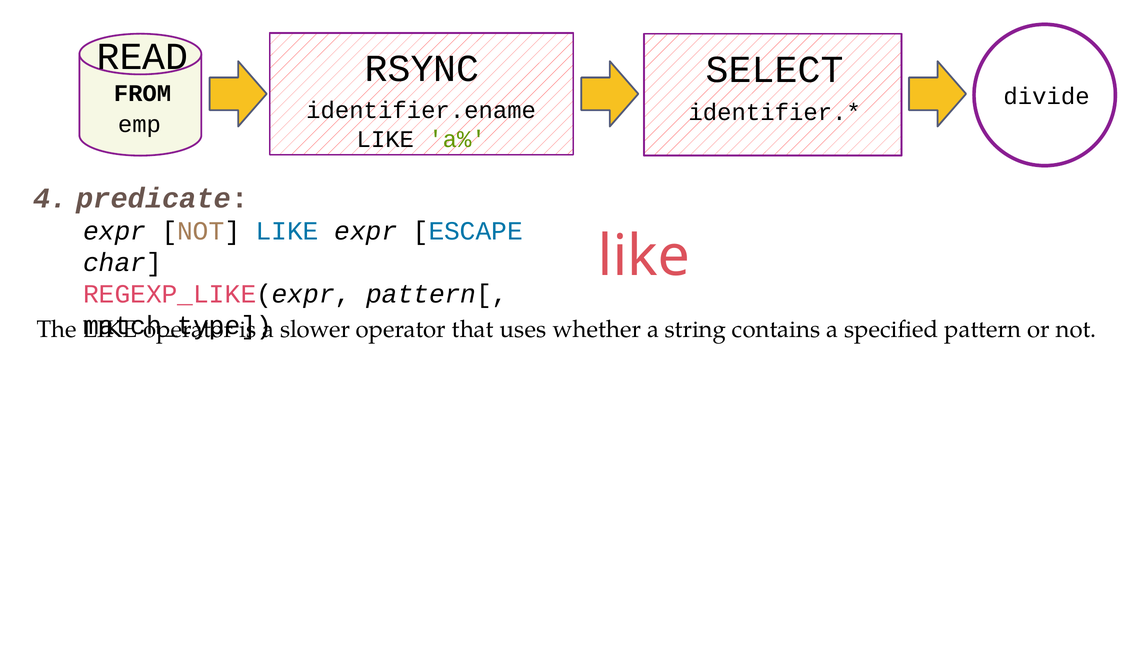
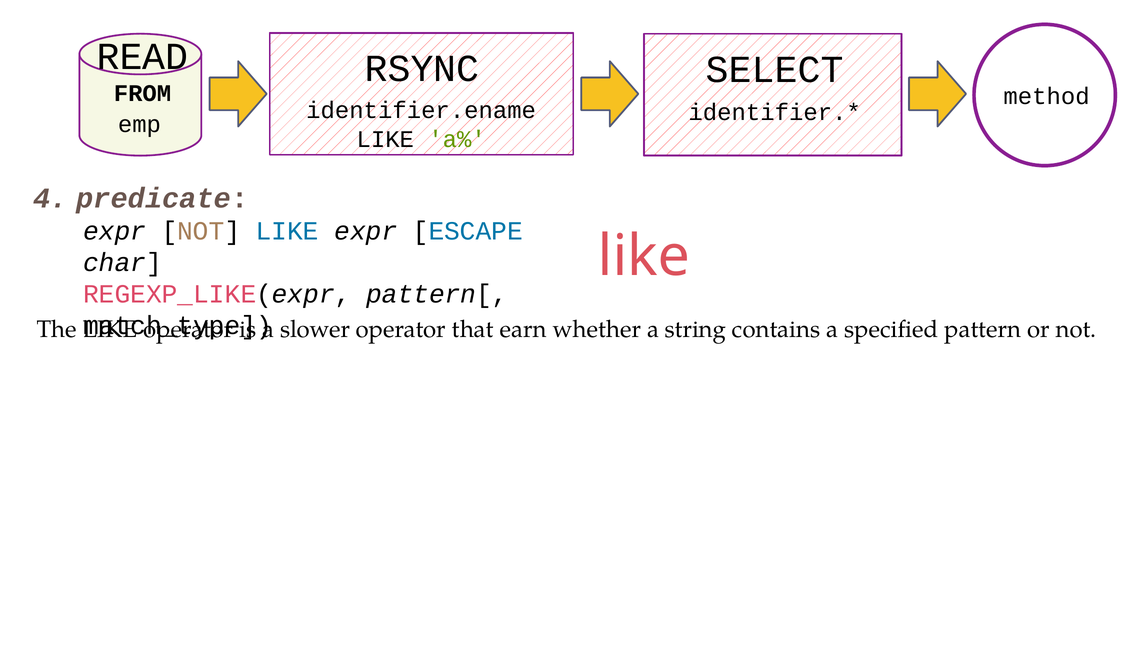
divide: divide -> method
uses: uses -> earn
